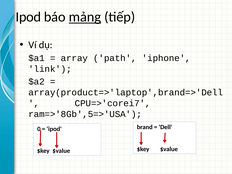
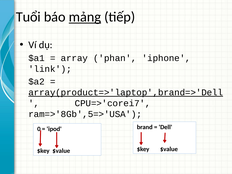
Ipod at (28, 17): Ipod -> Tuổi
path: path -> phan
array(product=>'laptop',brand=>'Dell underline: none -> present
